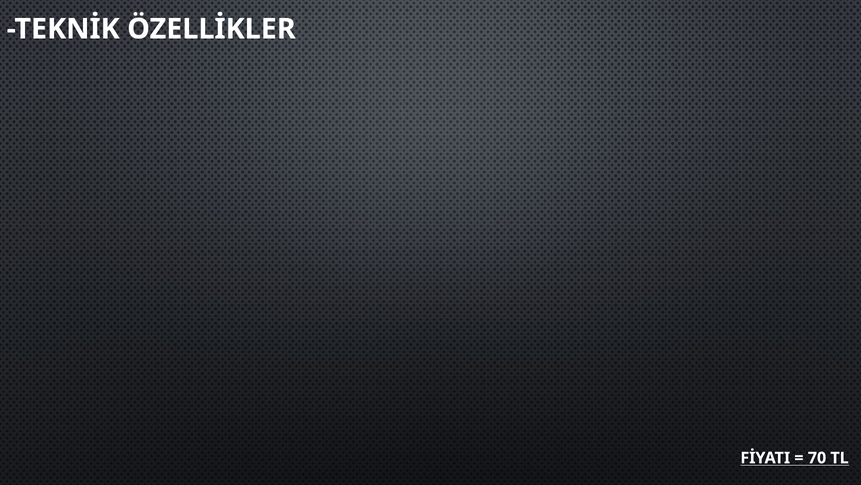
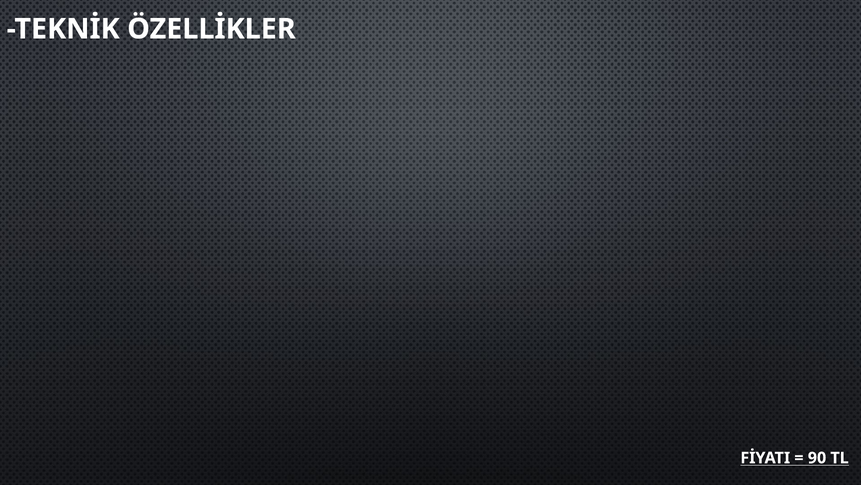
70: 70 -> 90
